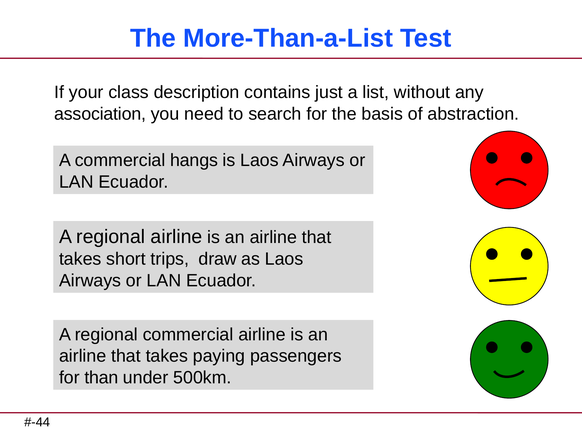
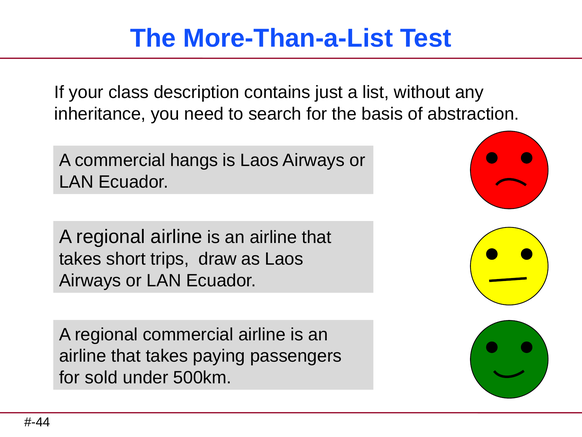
association: association -> inheritance
than: than -> sold
